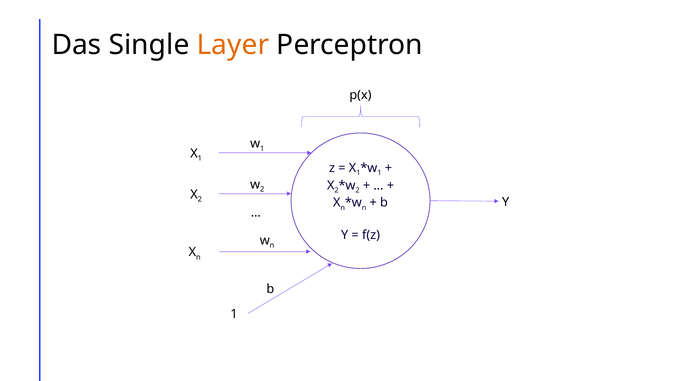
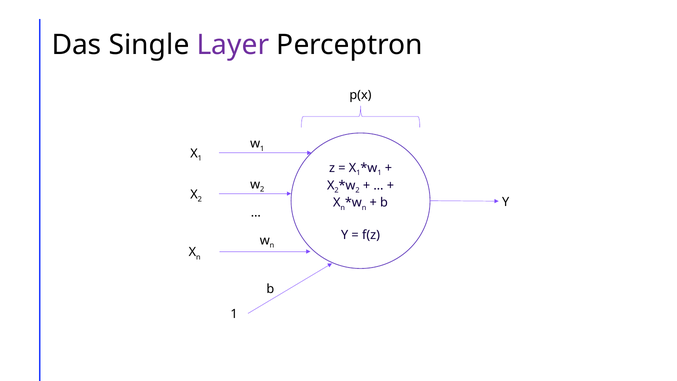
Layer colour: orange -> purple
